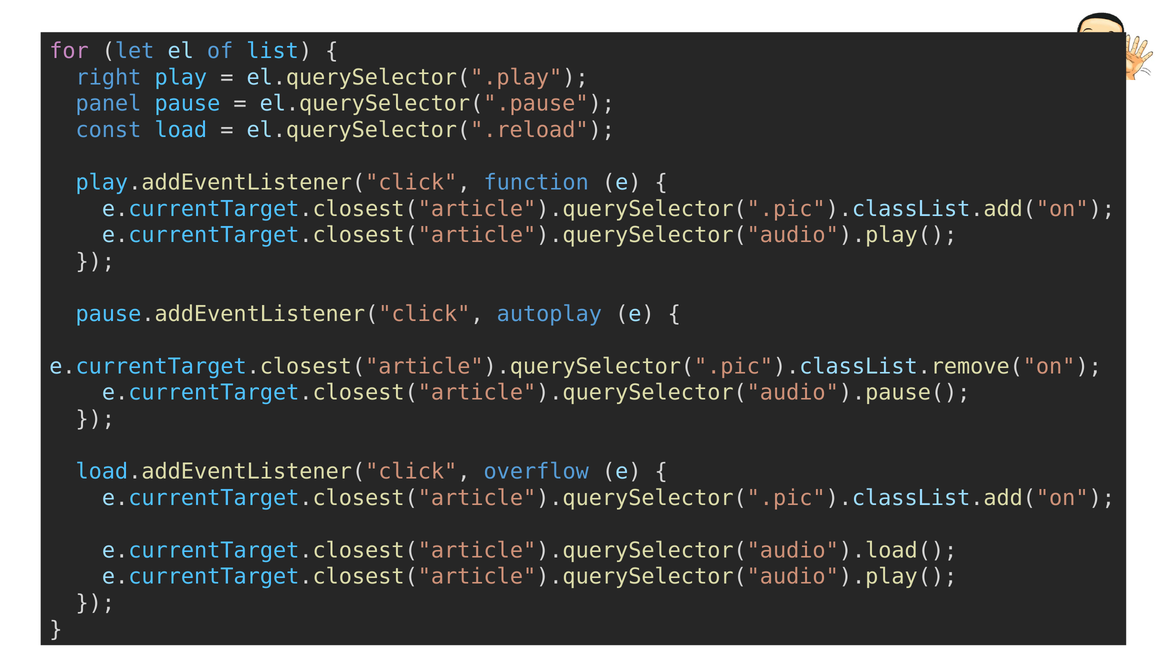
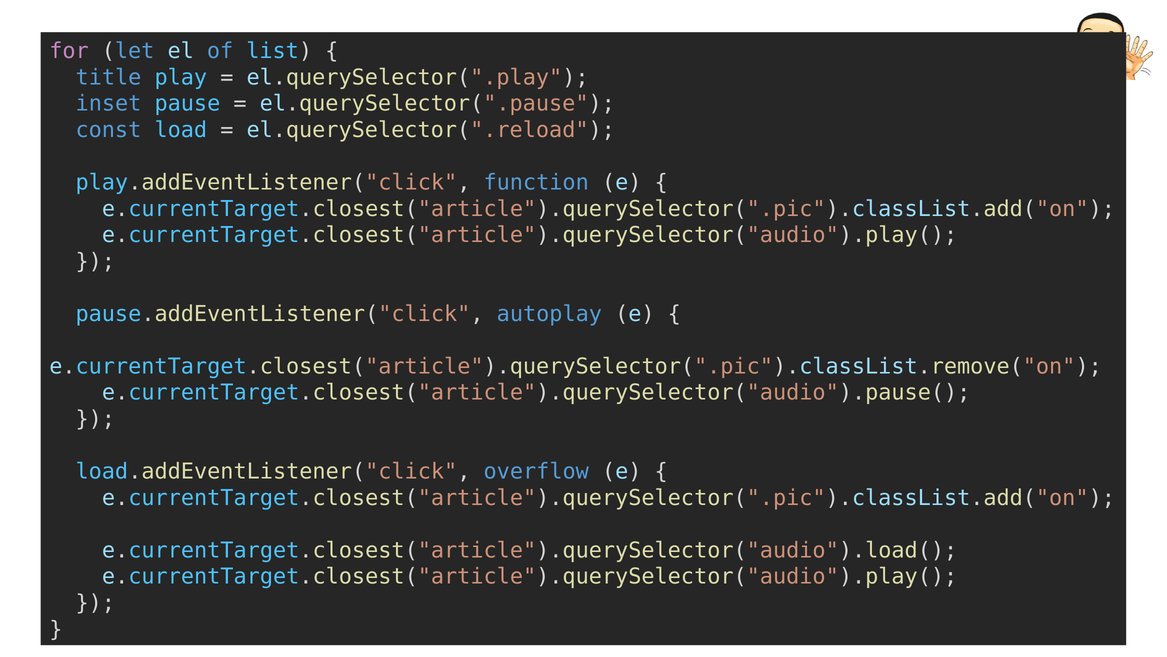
right: right -> title
panel: panel -> inset
